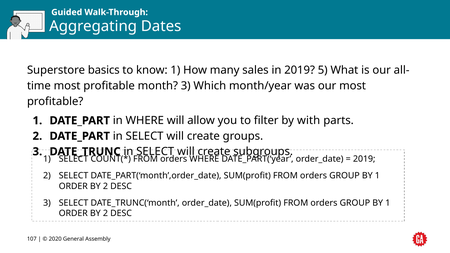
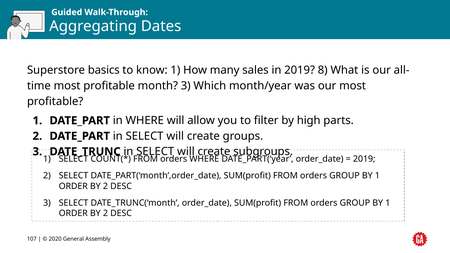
5: 5 -> 8
with: with -> high
